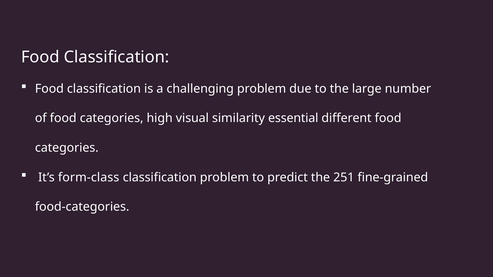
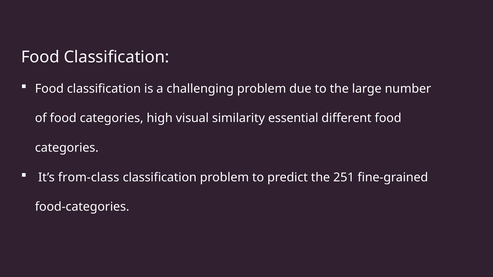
form-class: form-class -> from-class
